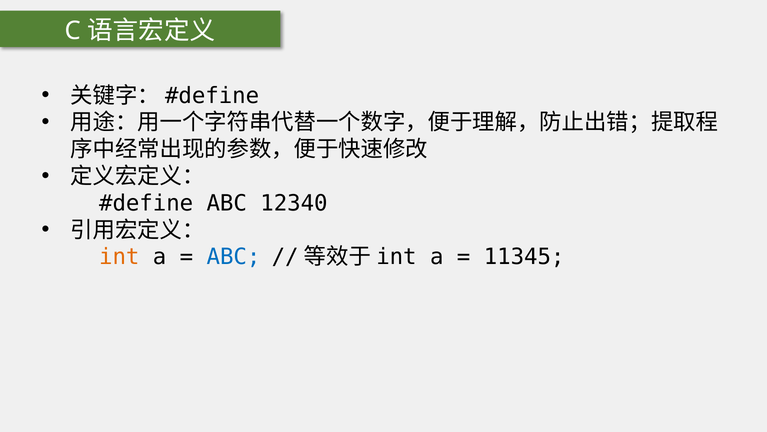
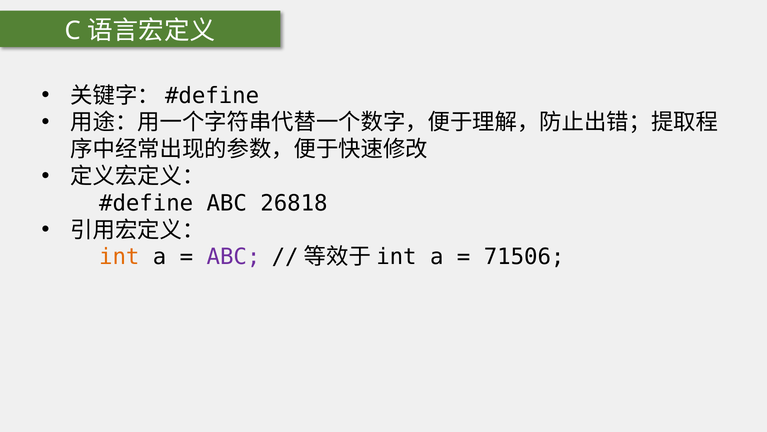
12340: 12340 -> 26818
ABC at (234, 257) colour: blue -> purple
11345: 11345 -> 71506
